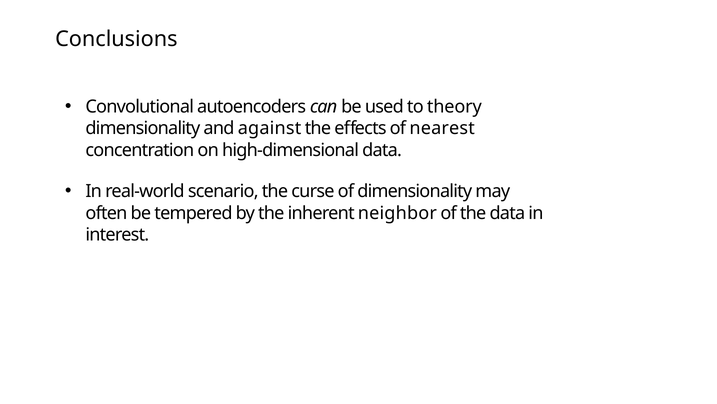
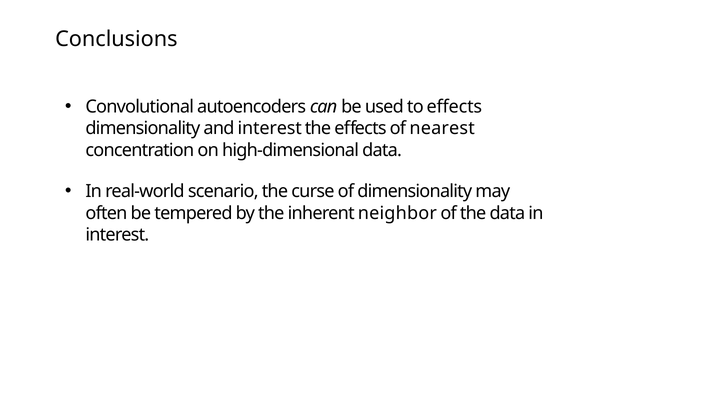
to theory: theory -> effects
and against: against -> interest
